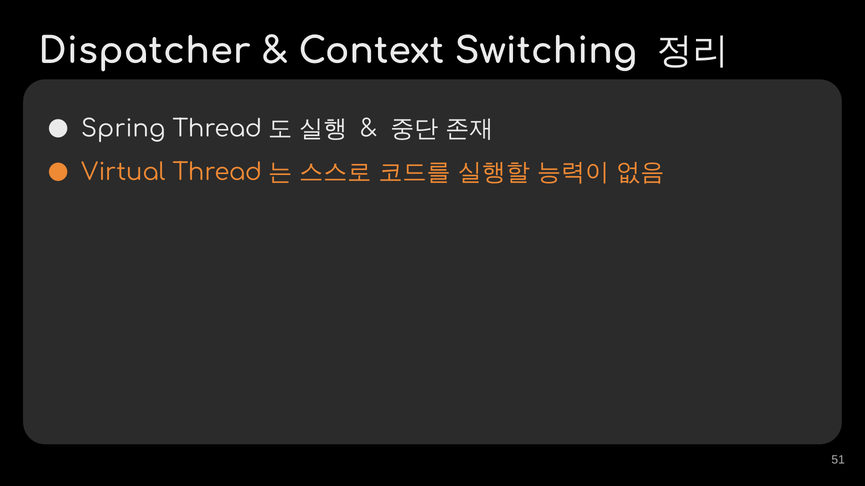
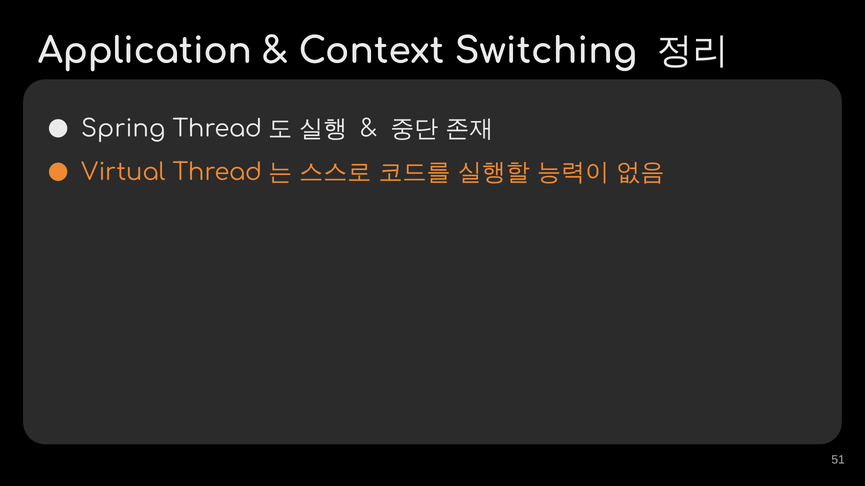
Dispatcher: Dispatcher -> Application
